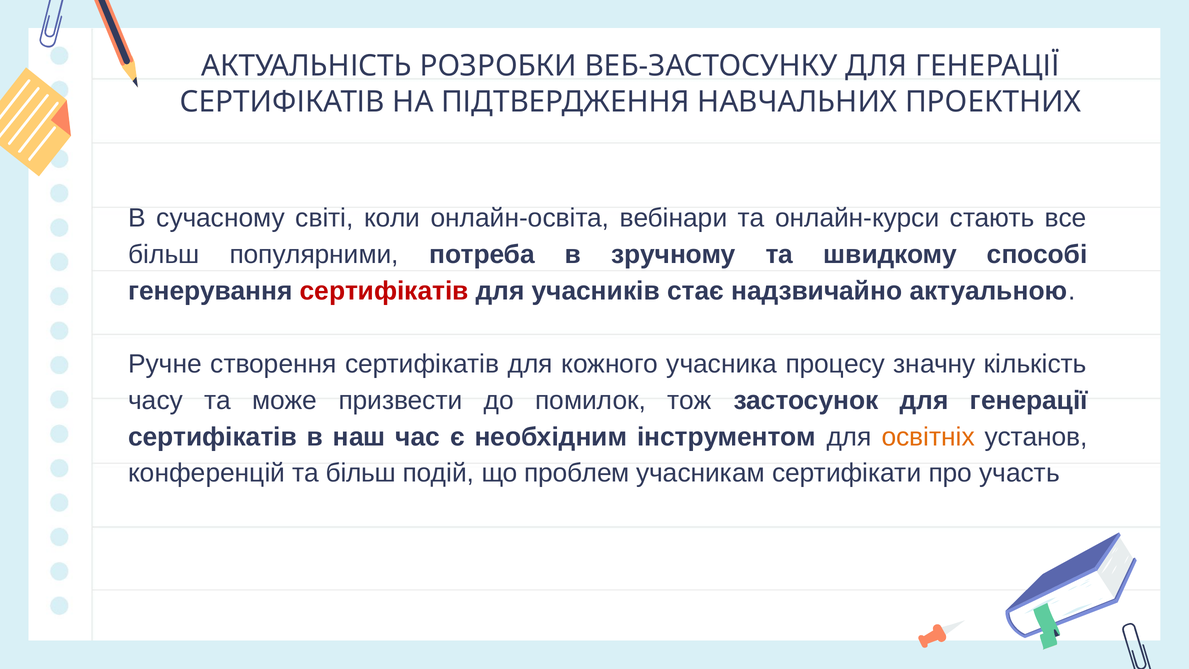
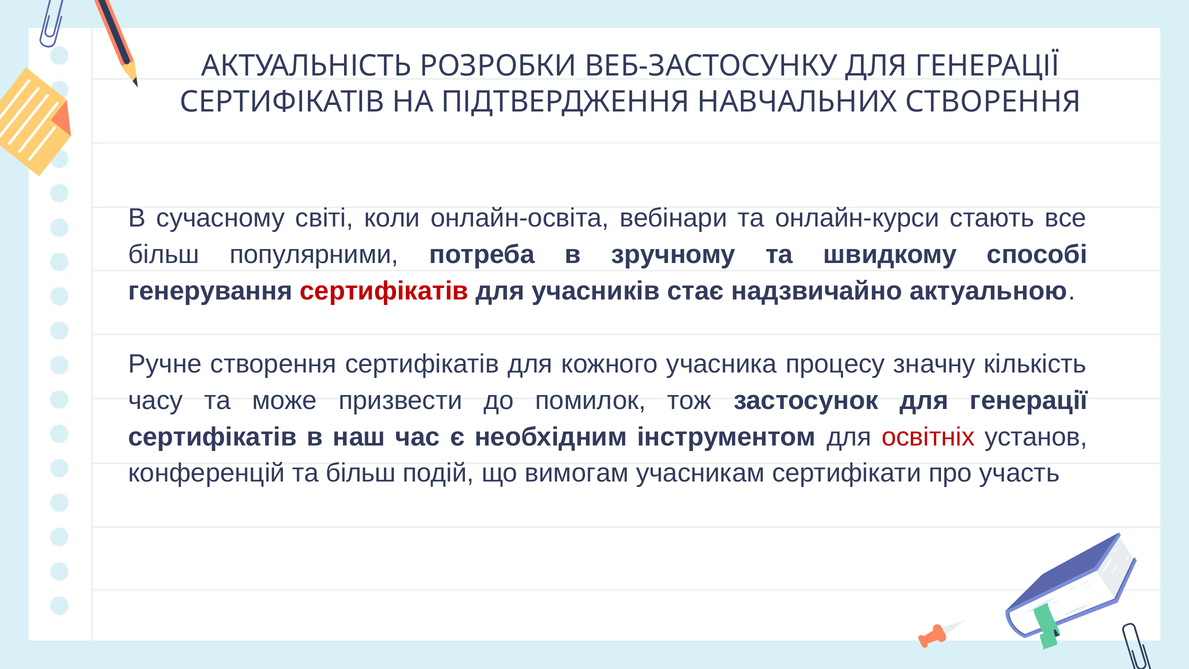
НАВЧАЛЬНИХ ПРОЕКТНИХ: ПРОЕКТНИХ -> СТВОРЕННЯ
освітніх colour: orange -> red
проблем: проблем -> вимогам
